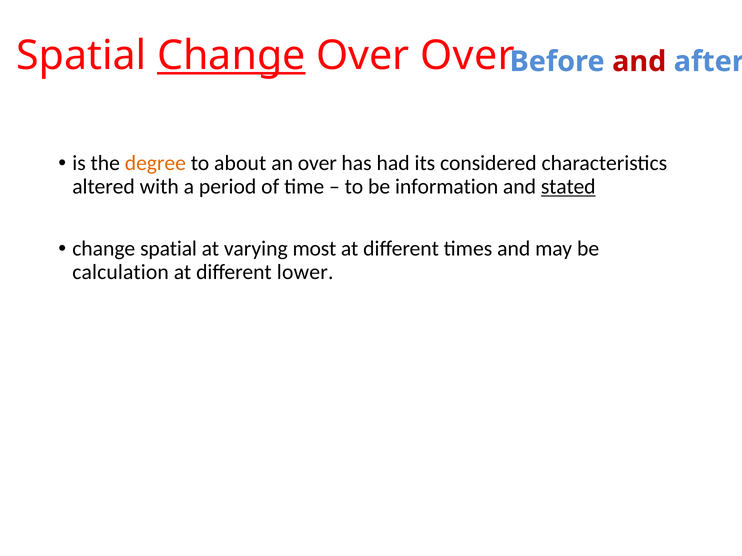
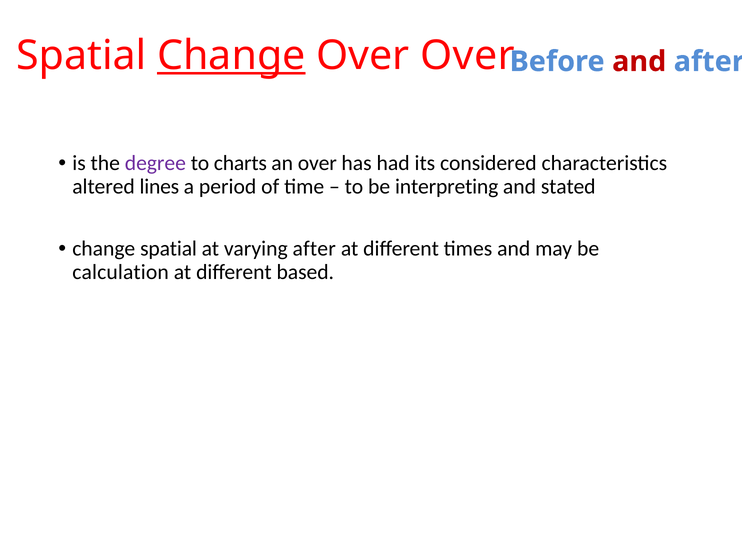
degree colour: orange -> purple
about: about -> charts
with: with -> lines
information: information -> interpreting
stated underline: present -> none
varying most: most -> after
lower: lower -> based
